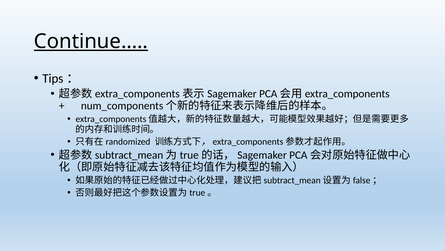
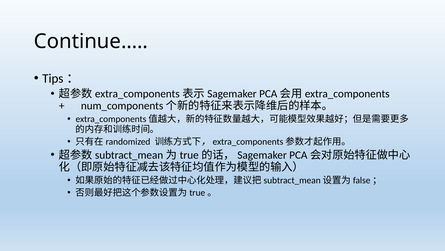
Continue… underline: present -> none
